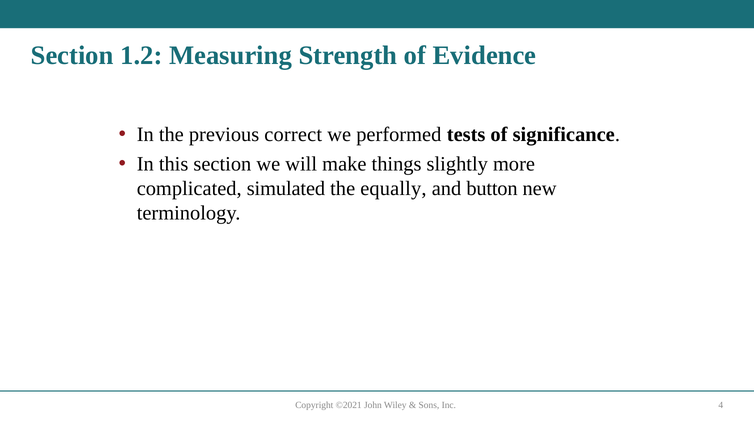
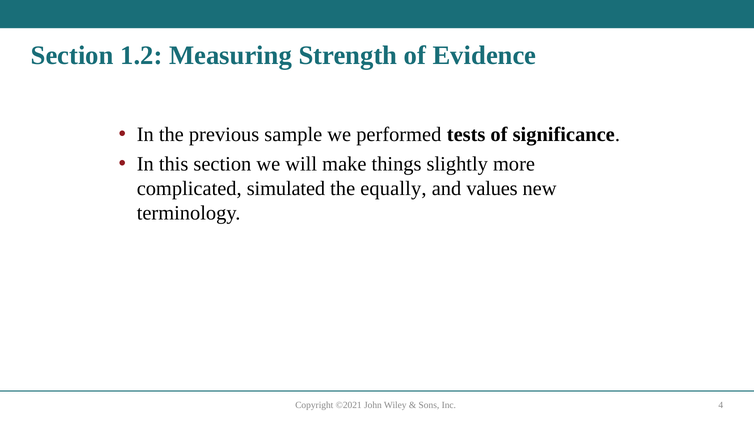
correct: correct -> sample
button: button -> values
